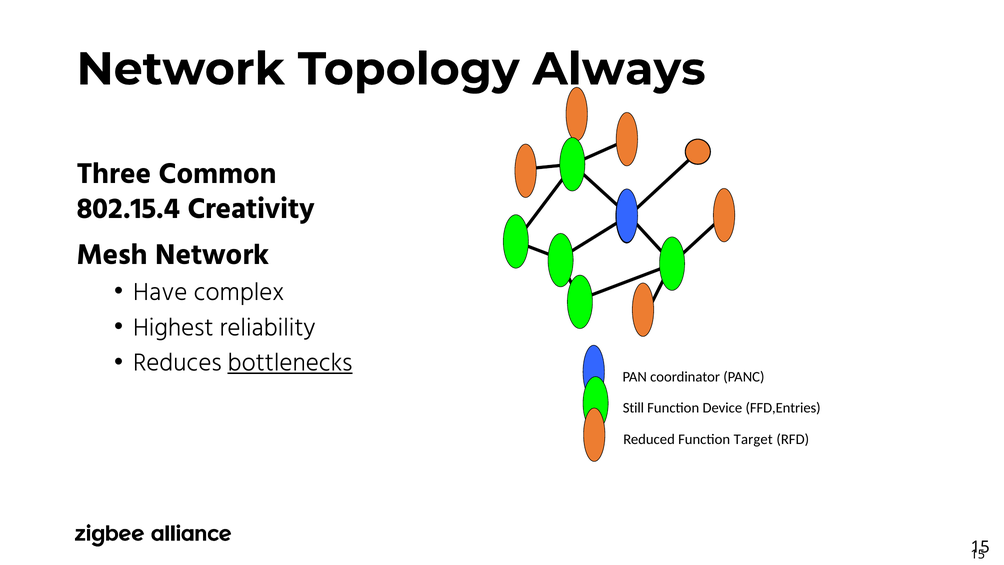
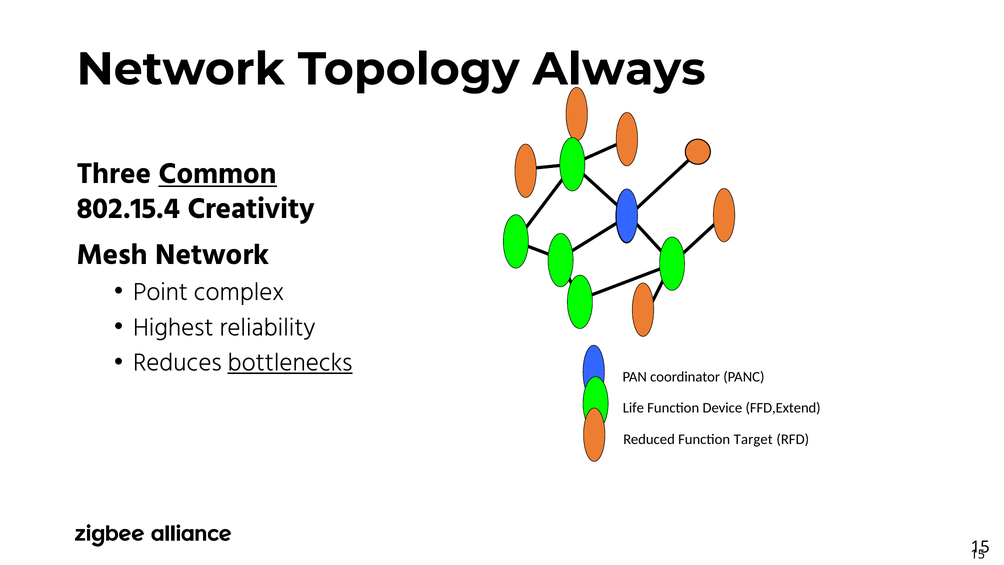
Common underline: none -> present
Have: Have -> Point
Still: Still -> Life
FFD,Entries: FFD,Entries -> FFD,Extend
